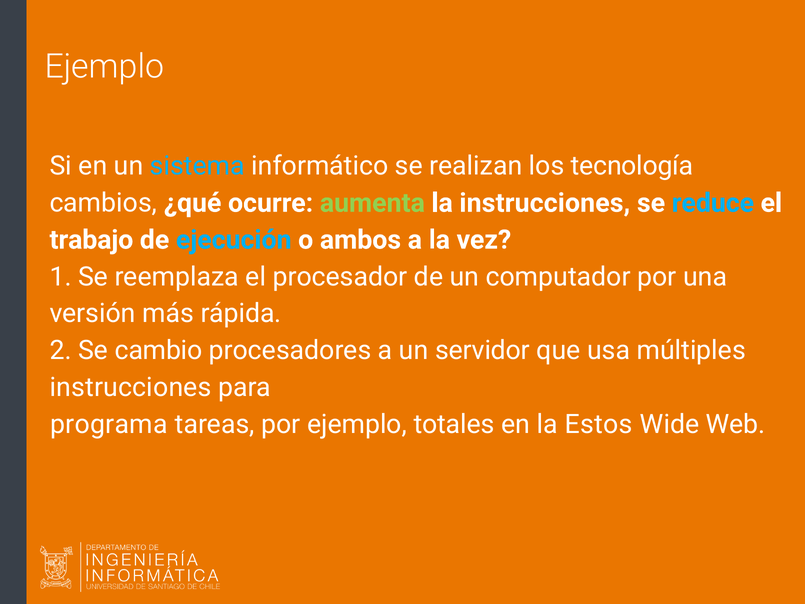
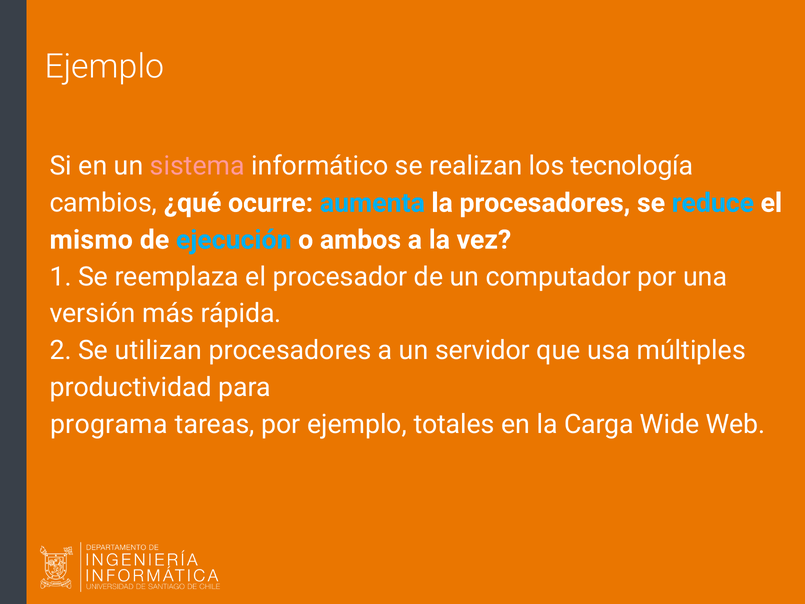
sistema colour: light blue -> pink
aumenta colour: light green -> light blue
la instrucciones: instrucciones -> procesadores
trabajo: trabajo -> mismo
cambio: cambio -> utilizan
instrucciones at (131, 387): instrucciones -> productividad
Estos: Estos -> Carga
